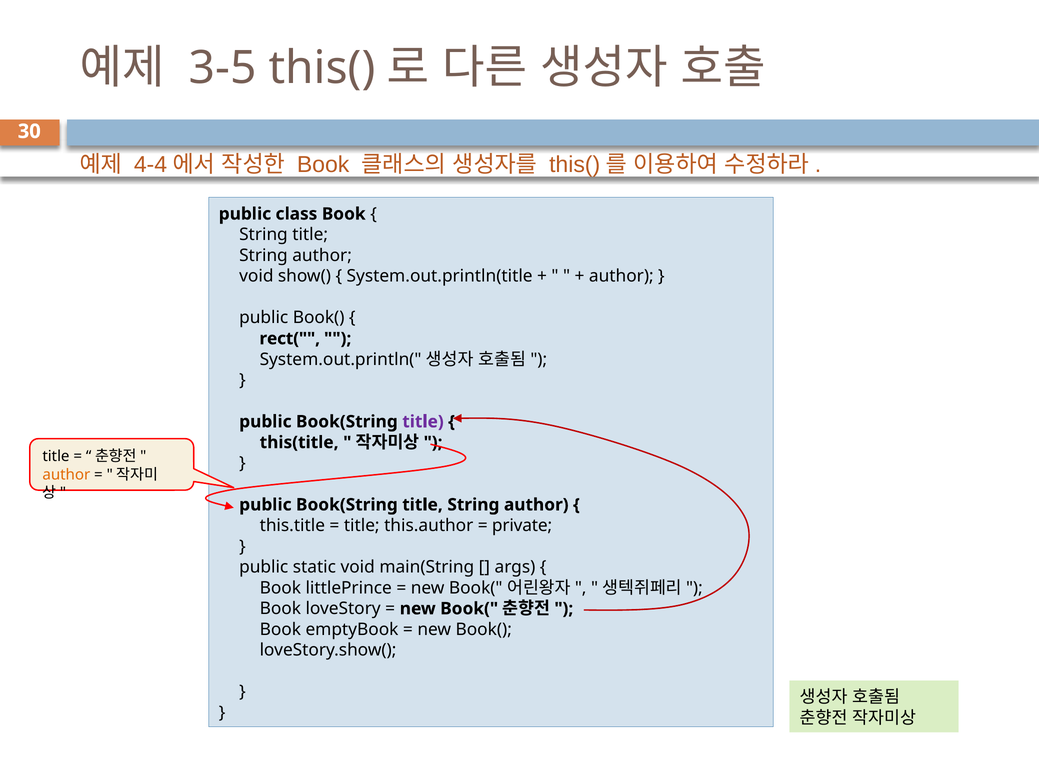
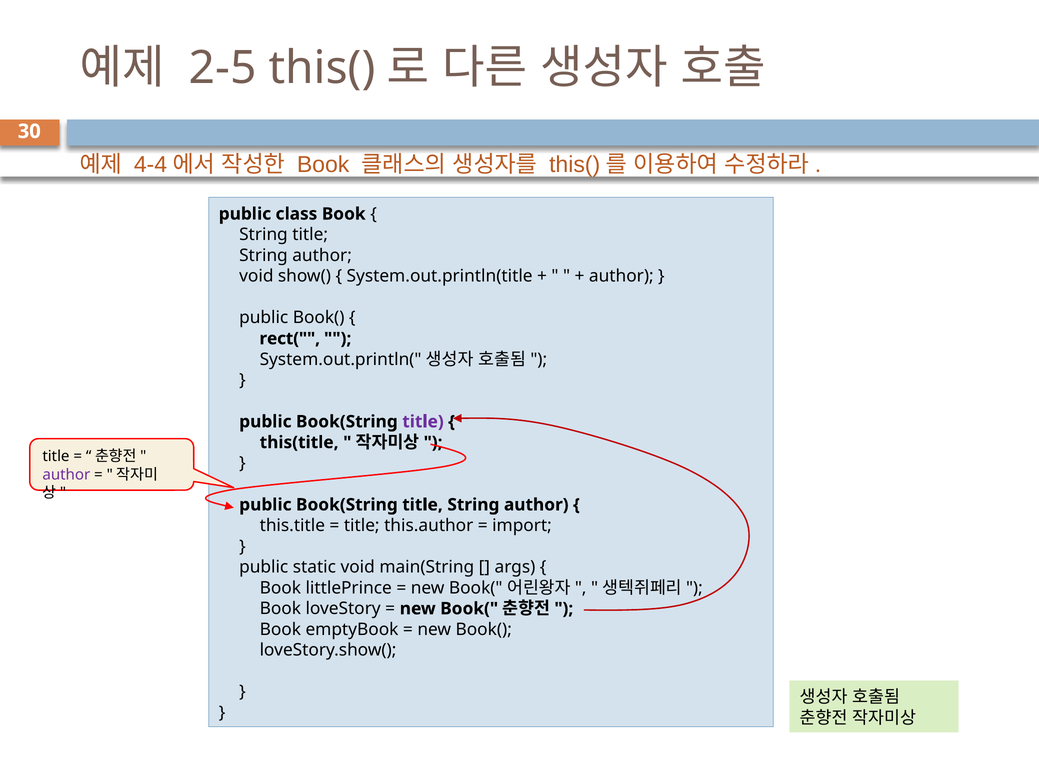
3-5: 3-5 -> 2-5
author at (66, 475) colour: orange -> purple
private: private -> import
